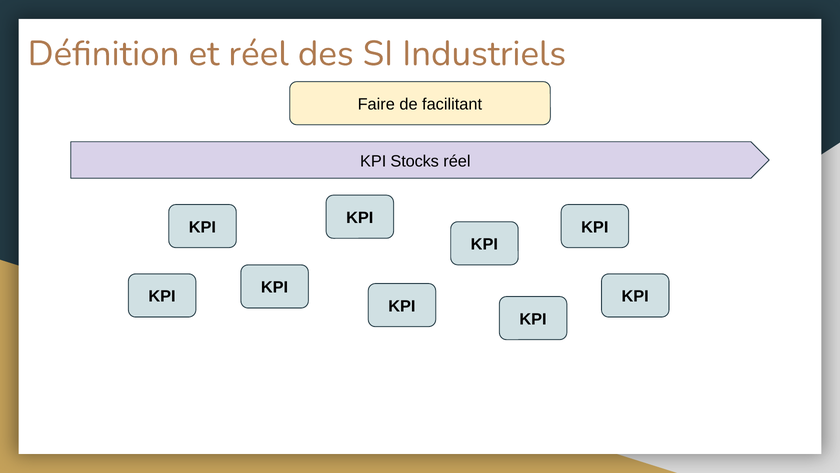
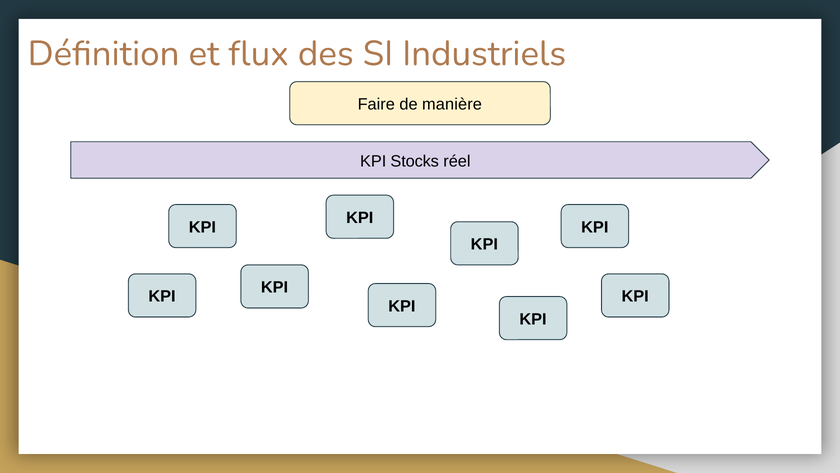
et réel: réel -> flux
facilitant: facilitant -> manière
